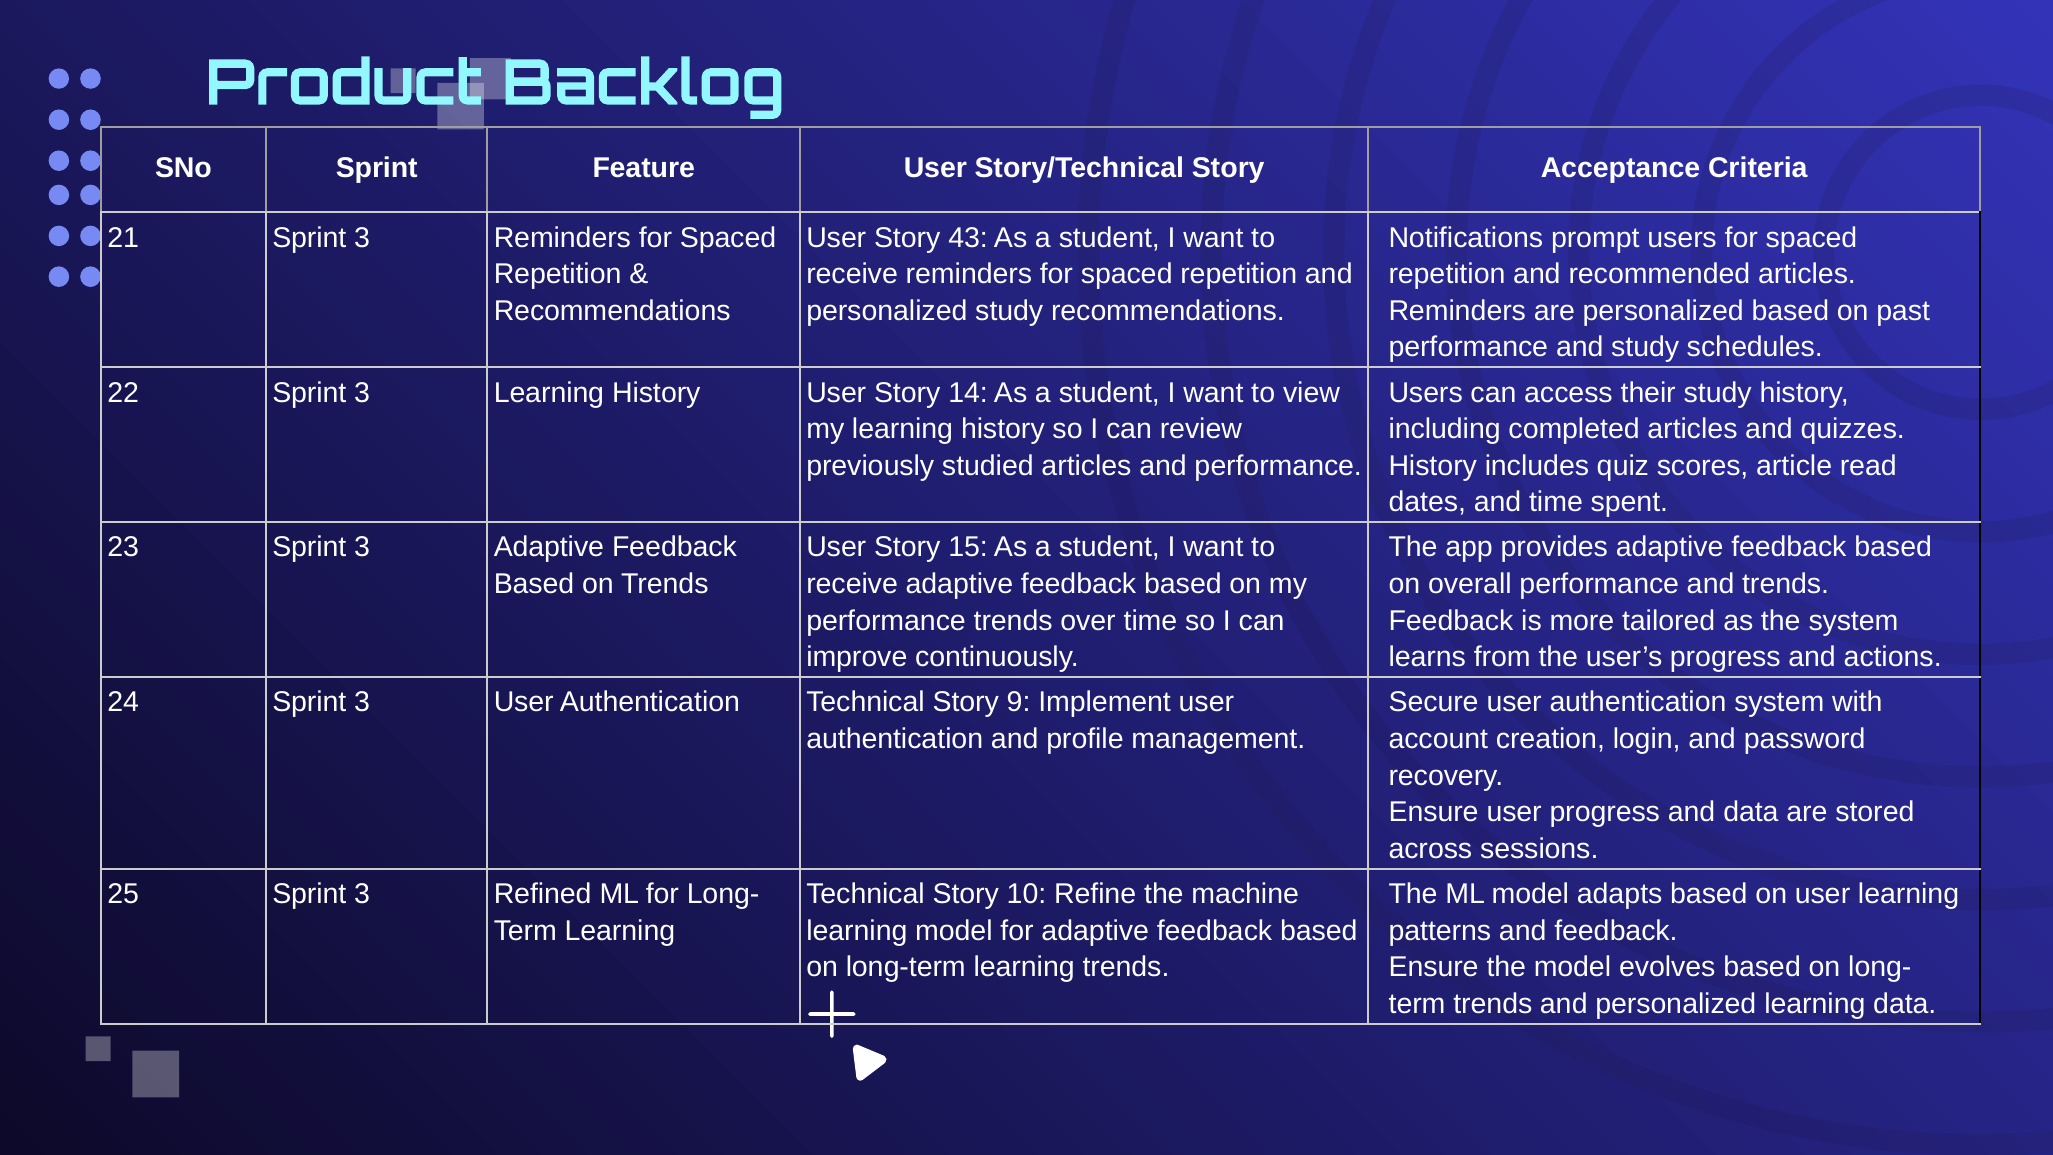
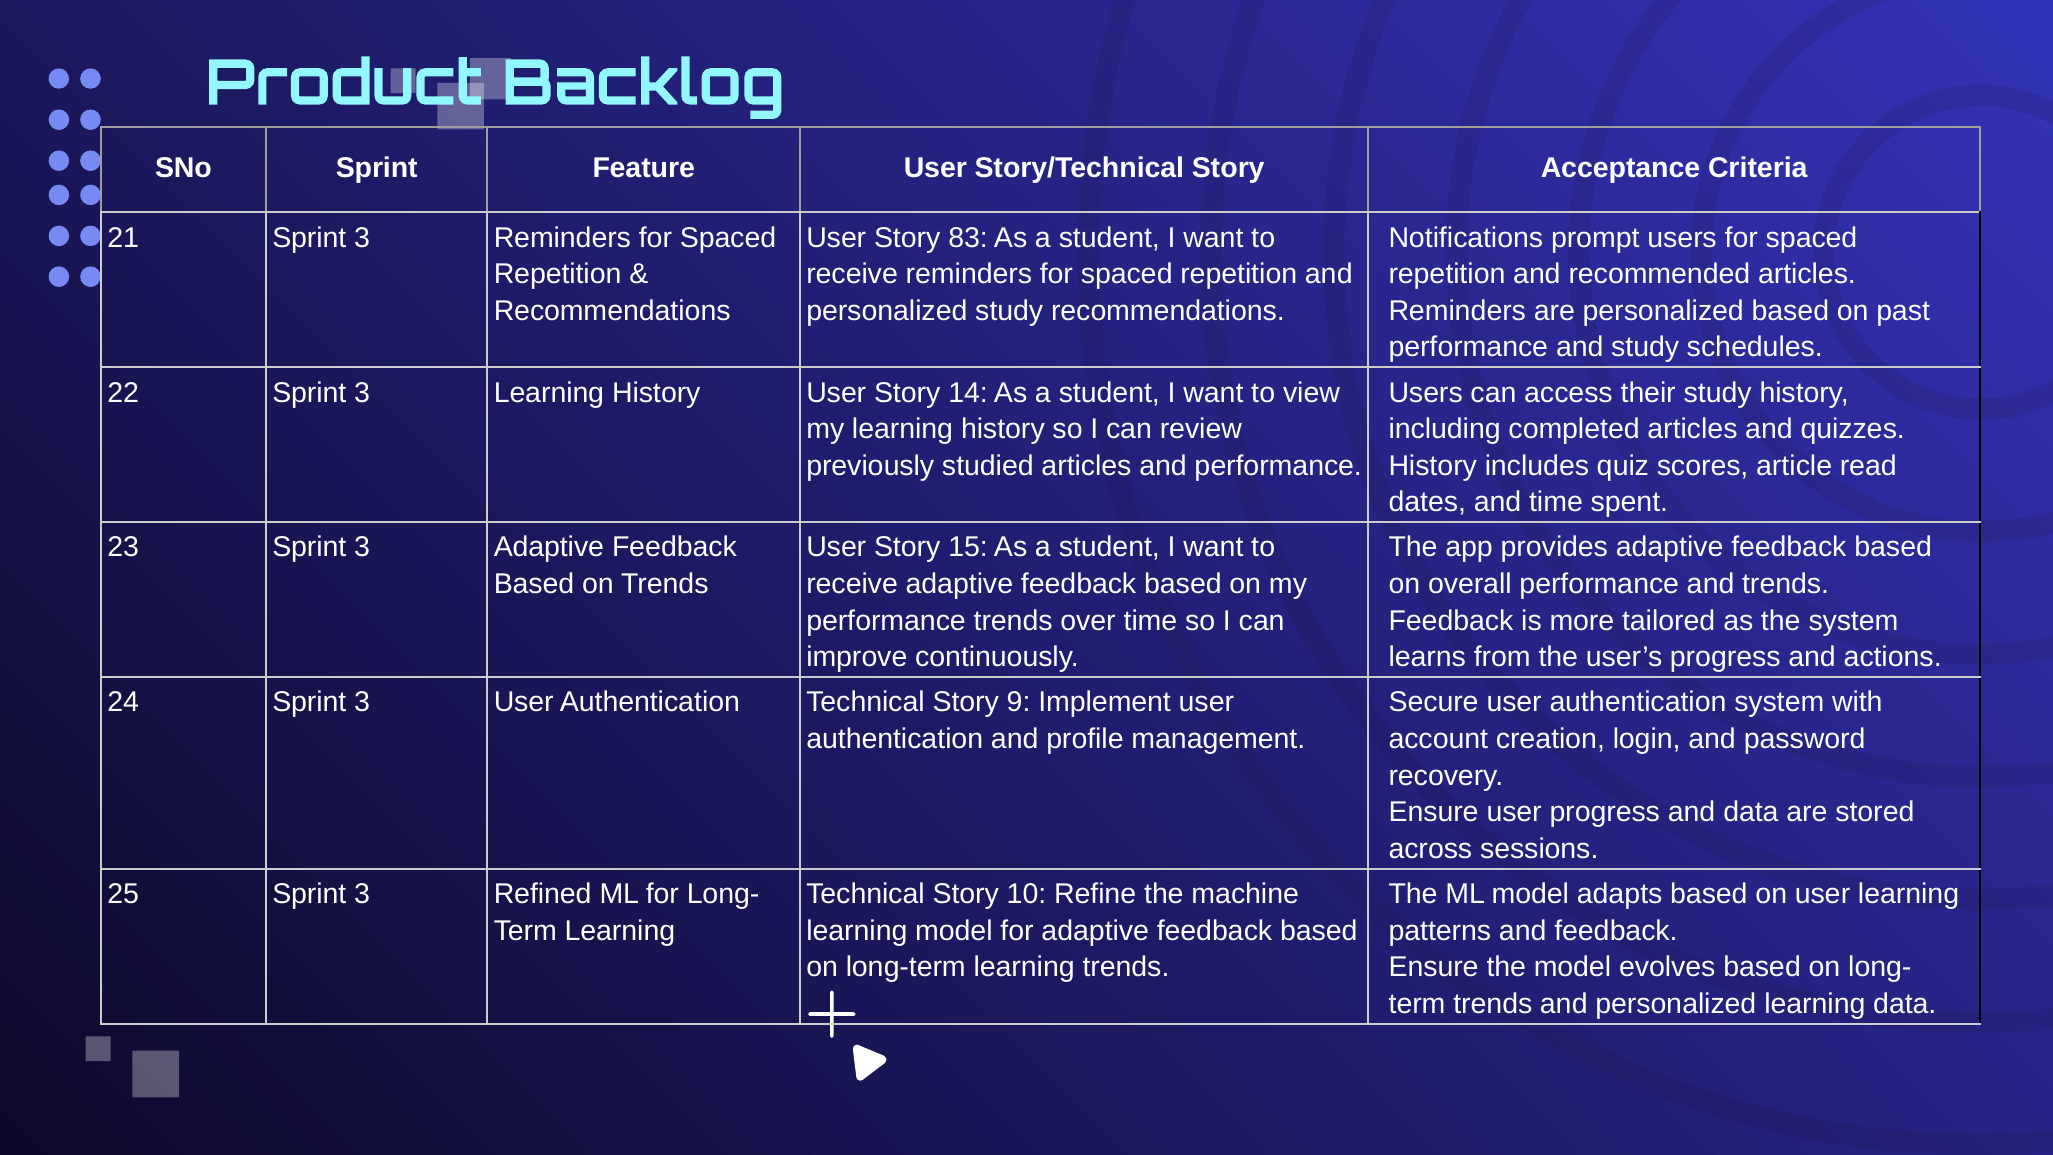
43: 43 -> 83
